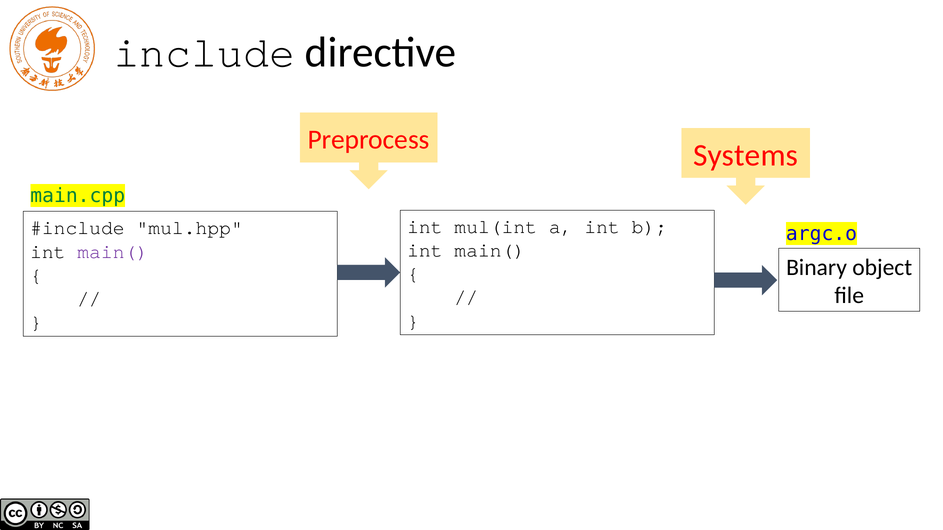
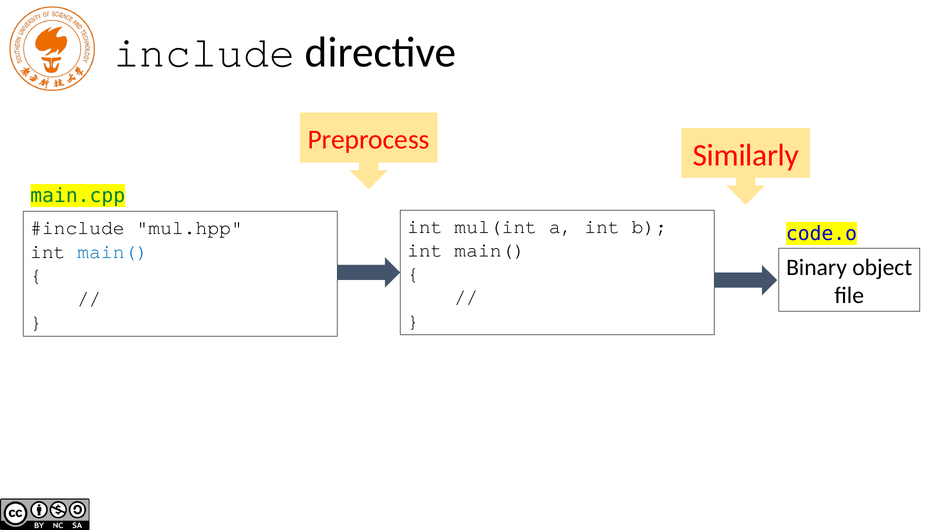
Systems: Systems -> Similarly
argc.o: argc.o -> code.o
main( at (113, 252) colour: purple -> blue
